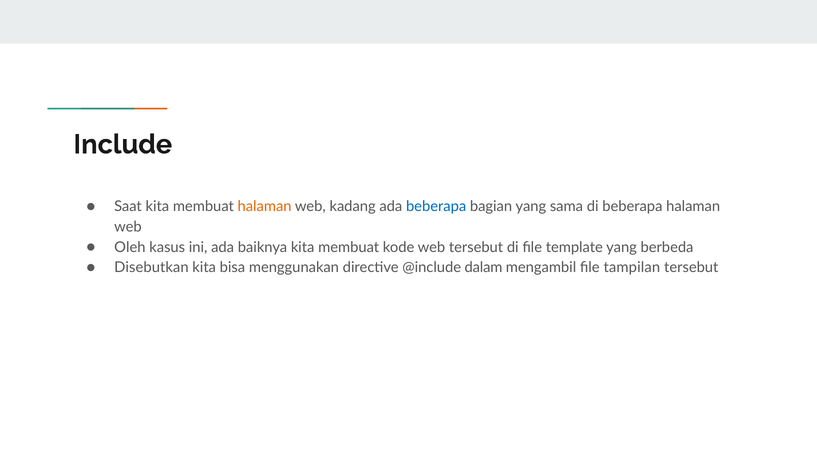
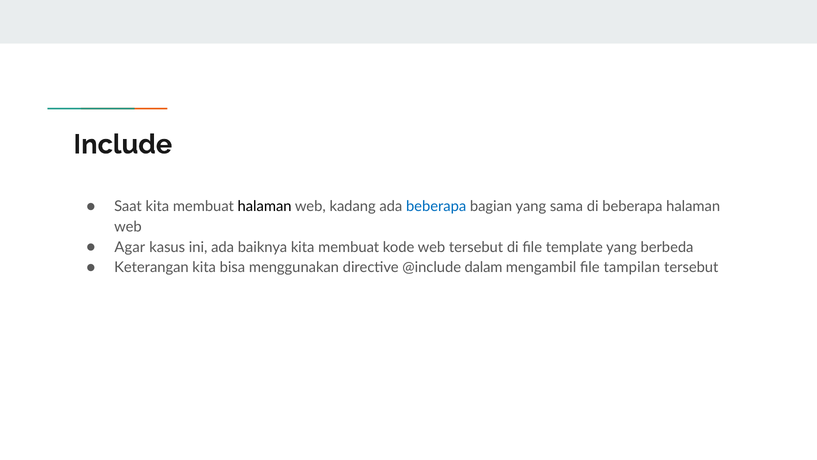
halaman at (265, 206) colour: orange -> black
Oleh: Oleh -> Agar
Disebutkan: Disebutkan -> Keterangan
